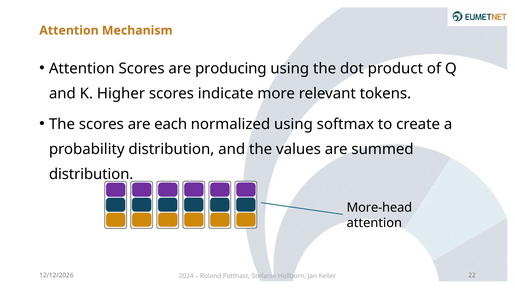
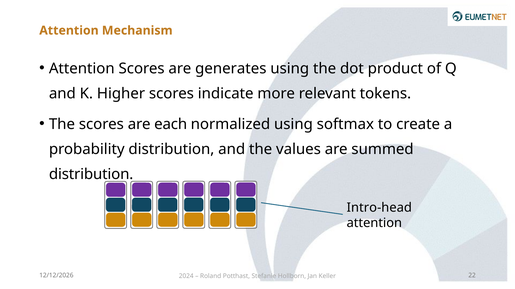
producing: producing -> generates
More-head: More-head -> Intro-head
